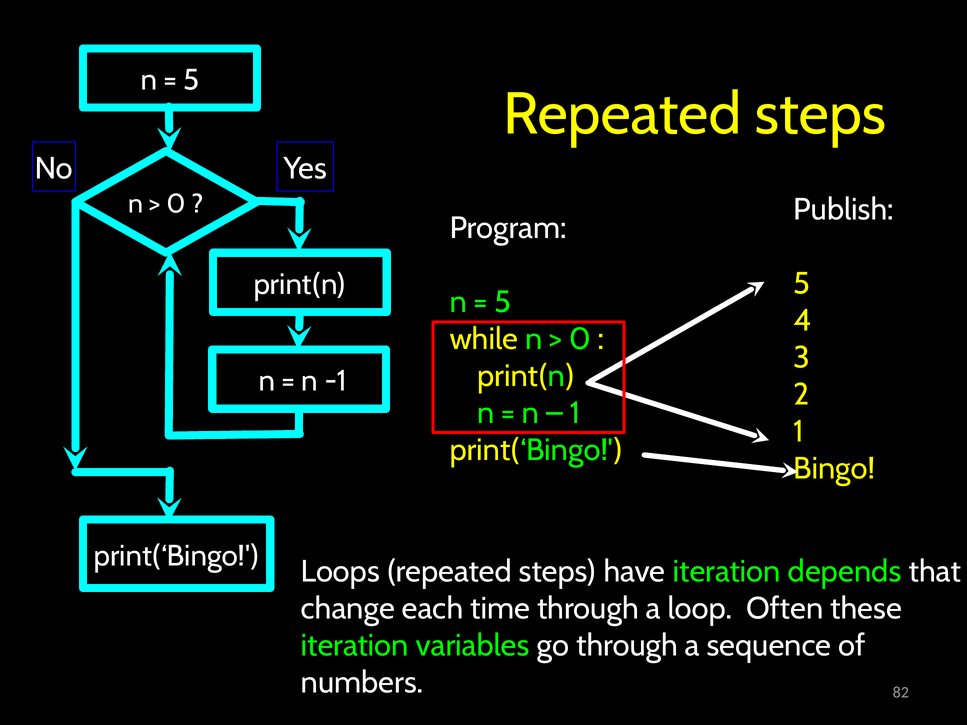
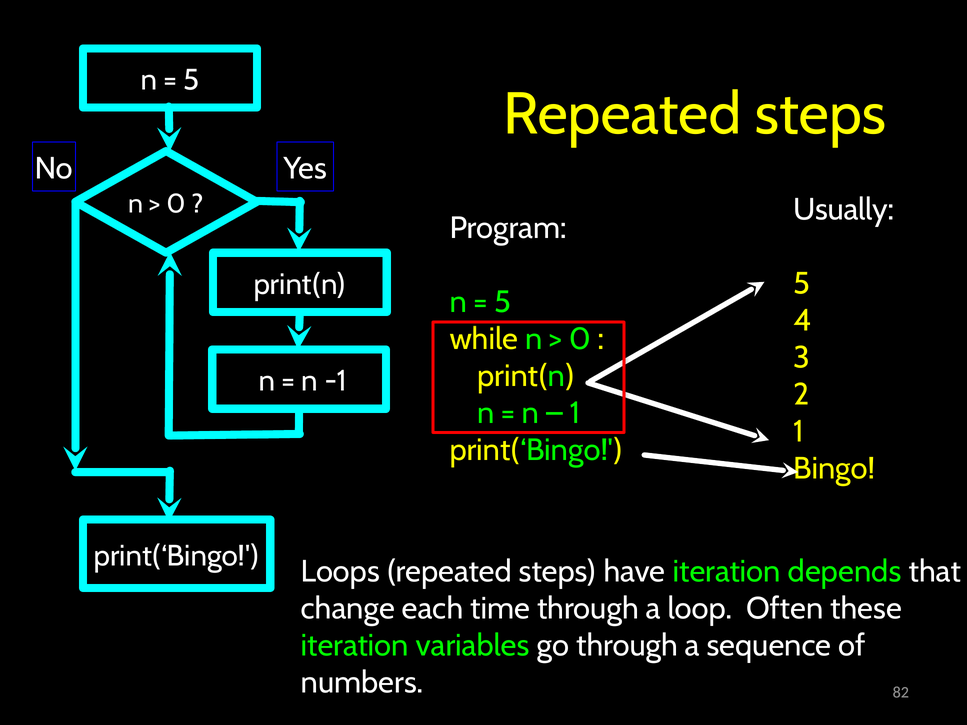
Publish: Publish -> Usually
